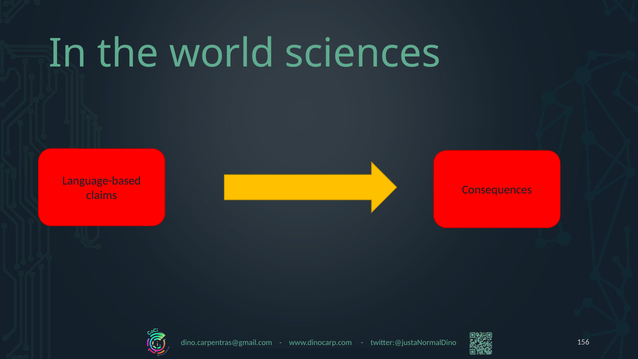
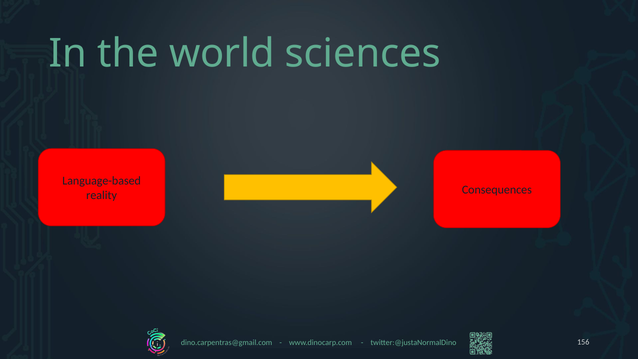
claims: claims -> reality
